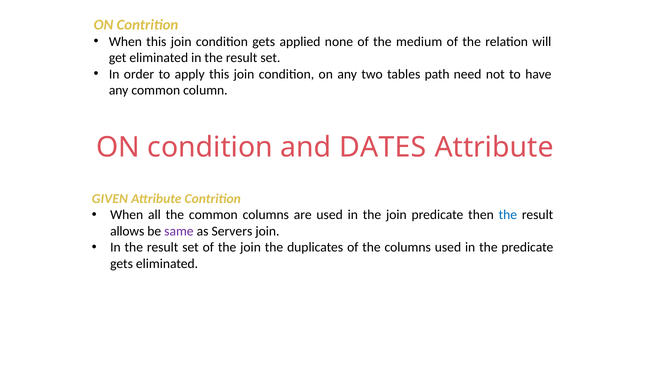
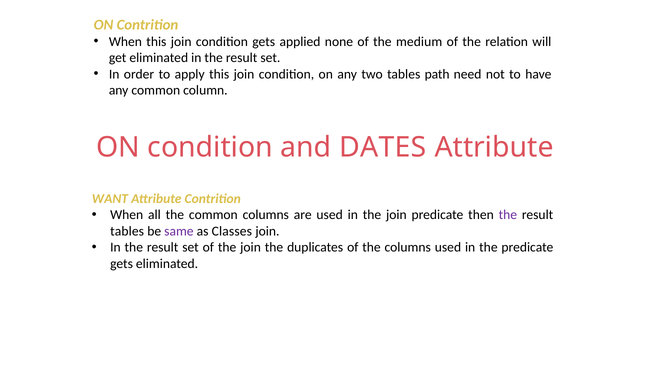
GIVEN: GIVEN -> WANT
the at (508, 215) colour: blue -> purple
allows at (127, 231): allows -> tables
Servers: Servers -> Classes
